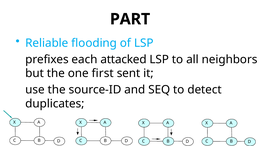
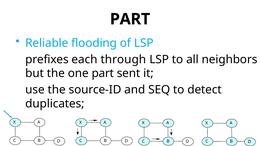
attacked: attacked -> through
one first: first -> part
